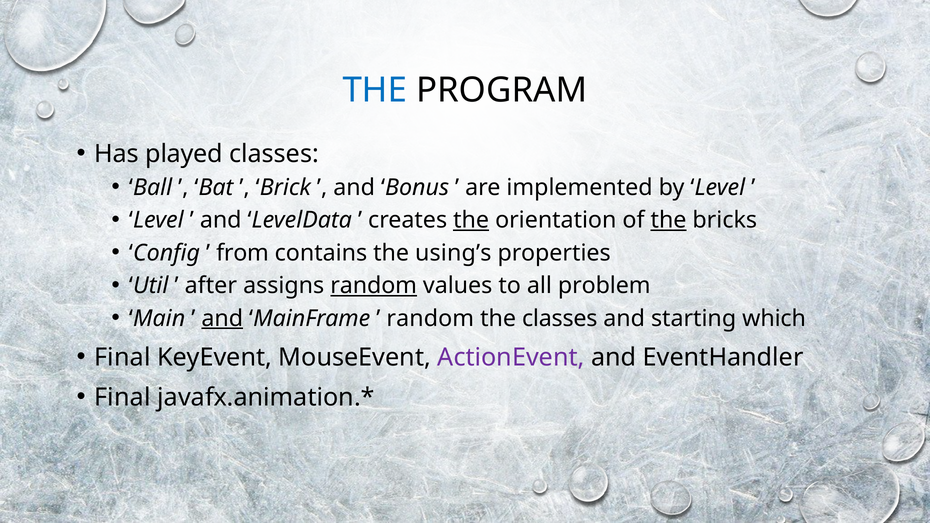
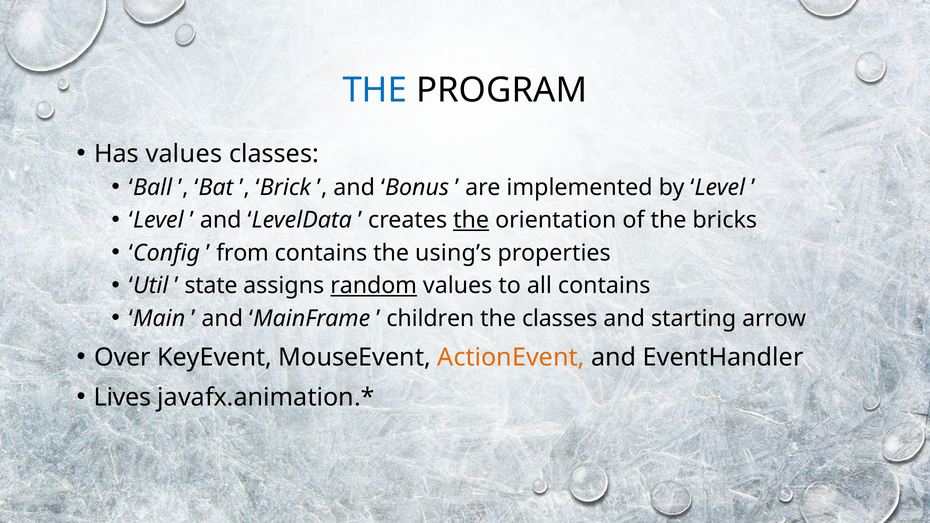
Has played: played -> values
the at (669, 220) underline: present -> none
after: after -> state
all problem: problem -> contains
and at (222, 318) underline: present -> none
random at (430, 318): random -> children
which: which -> arrow
Final at (122, 357): Final -> Over
ActionEvent colour: purple -> orange
Final at (122, 397): Final -> Lives
